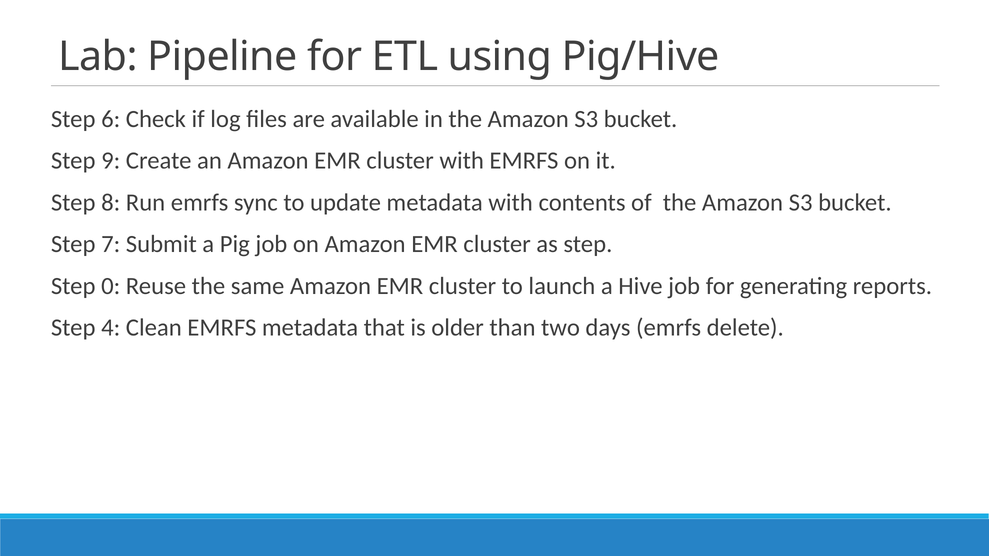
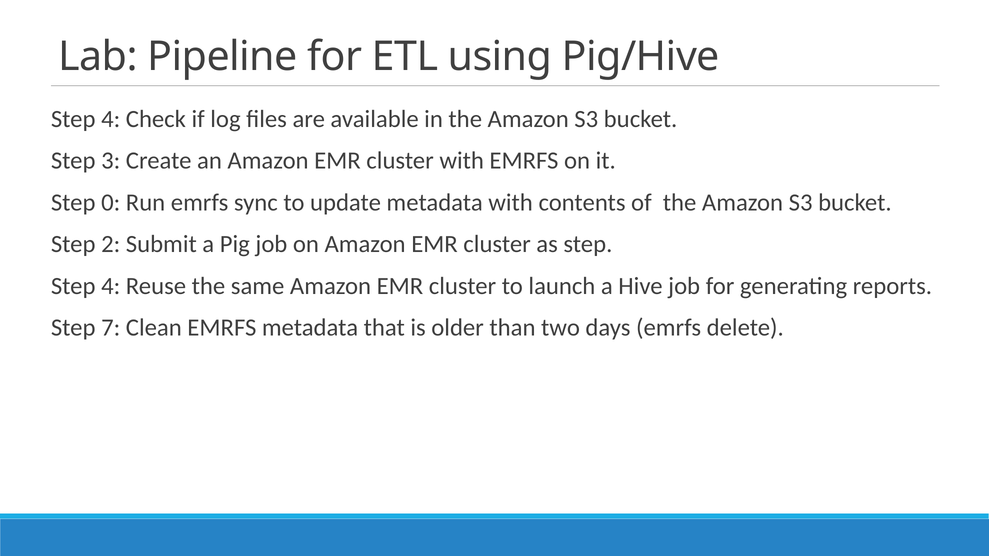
6 at (111, 119): 6 -> 4
9: 9 -> 3
8: 8 -> 0
7: 7 -> 2
0 at (111, 286): 0 -> 4
4: 4 -> 7
